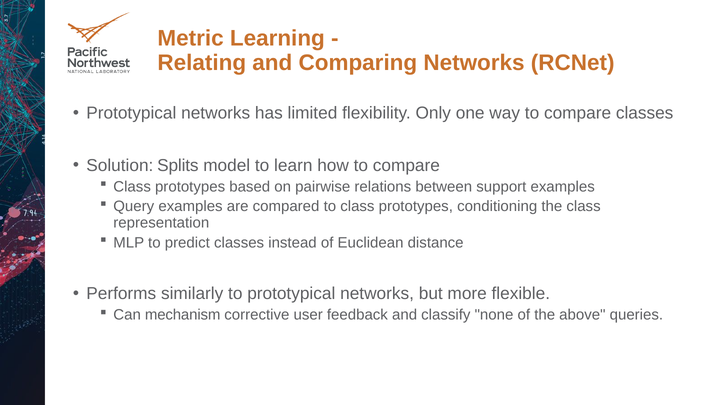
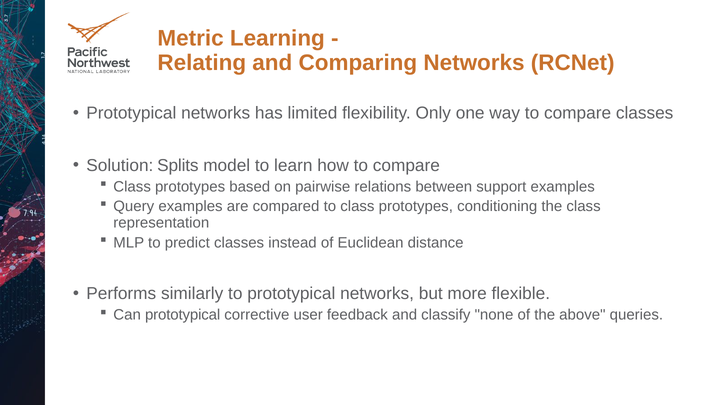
Can mechanism: mechanism -> prototypical
